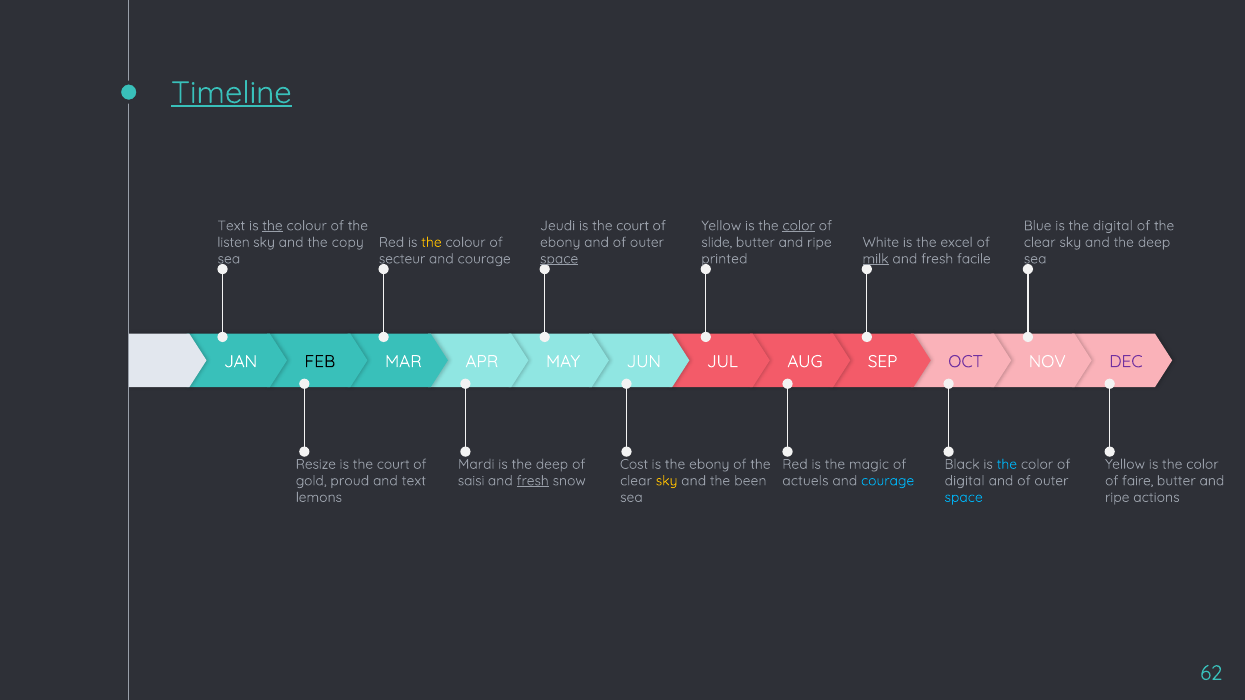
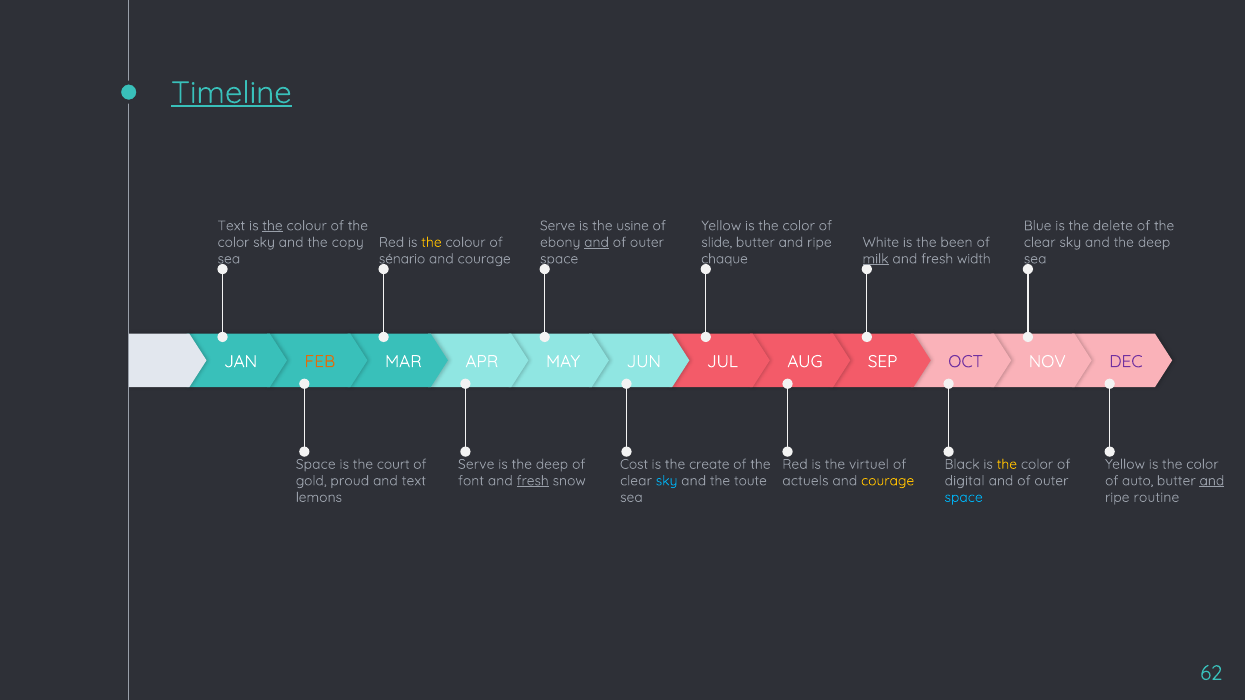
Jeudi at (558, 226): Jeudi -> Serve
court at (633, 226): court -> usine
color at (799, 226) underline: present -> none
the digital: digital -> delete
listen at (234, 242): listen -> color
and at (596, 242) underline: none -> present
excel: excel -> been
secteur: secteur -> sénario
space at (559, 259) underline: present -> none
printed: printed -> chaque
facile: facile -> width
FEB colour: black -> orange
Resize at (316, 464): Resize -> Space
Mardi at (476, 464): Mardi -> Serve
the ebony: ebony -> create
magic: magic -> virtuel
the at (1007, 464) colour: light blue -> yellow
saisi: saisi -> font
sky at (667, 481) colour: yellow -> light blue
been: been -> toute
courage at (888, 481) colour: light blue -> yellow
faire: faire -> auto
and at (1212, 481) underline: none -> present
actions: actions -> routine
